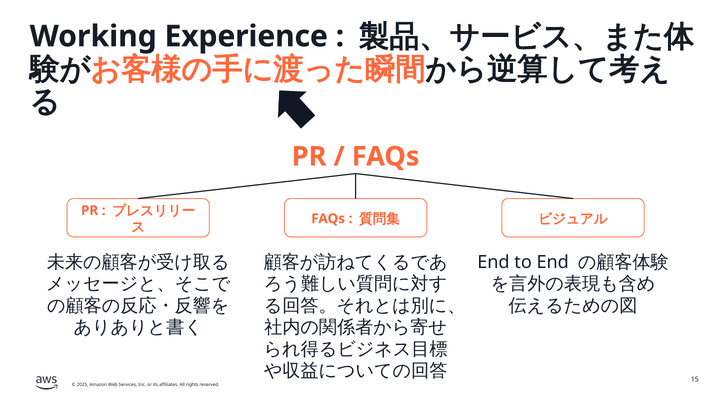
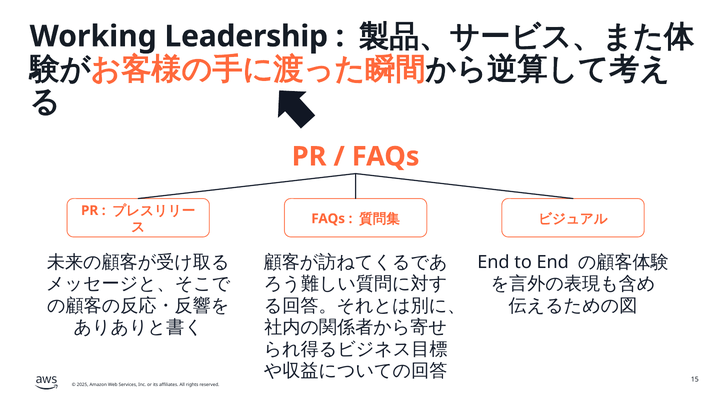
Experience: Experience -> Leadership
